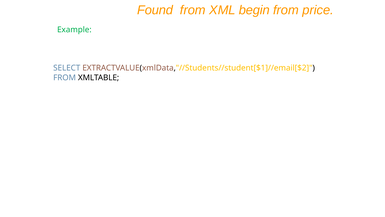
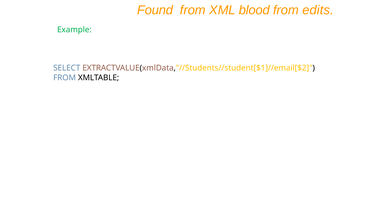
begin: begin -> blood
price: price -> edits
